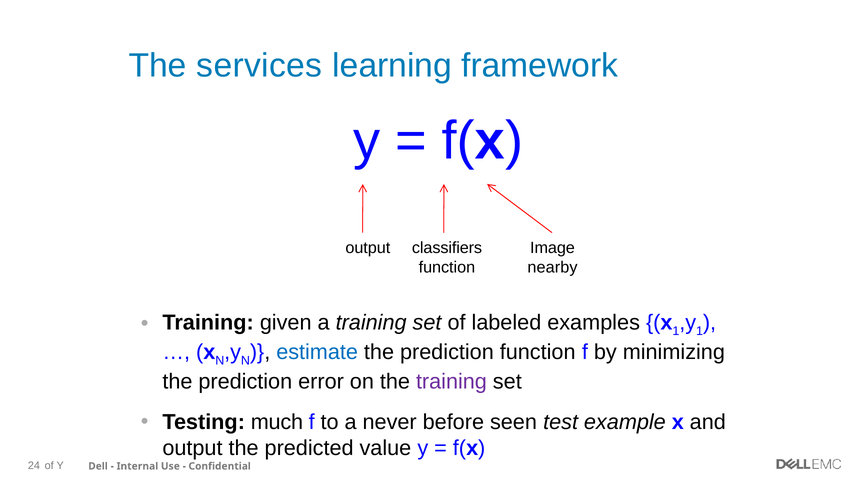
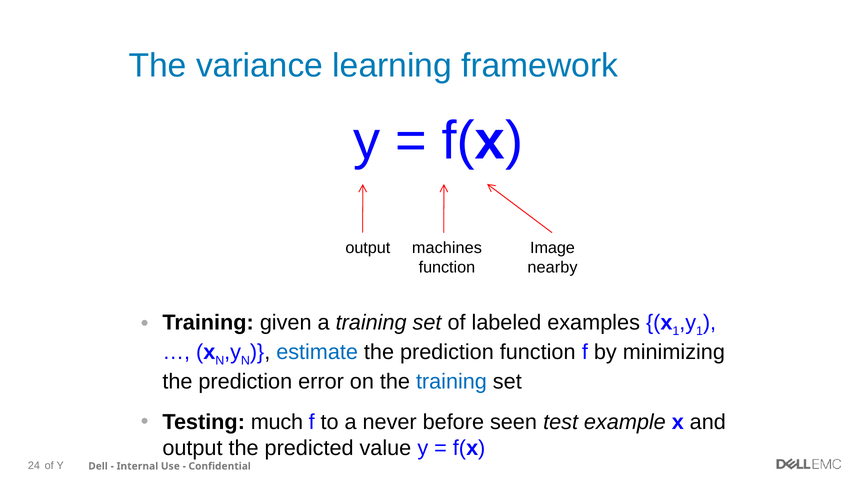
services: services -> variance
classifiers: classifiers -> machines
training at (451, 382) colour: purple -> blue
